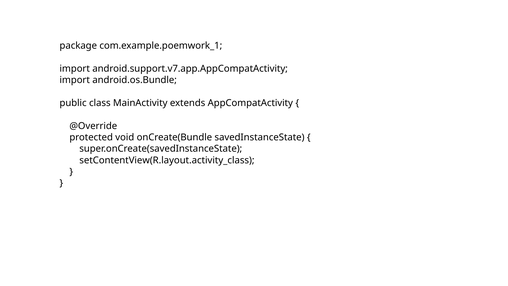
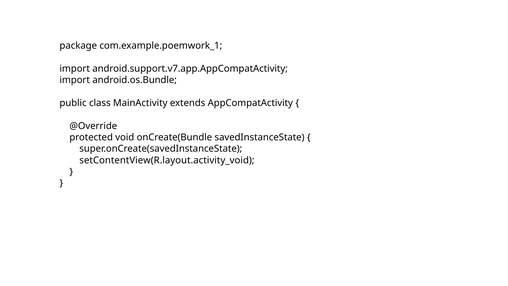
setContentView(R.layout.activity_class: setContentView(R.layout.activity_class -> setContentView(R.layout.activity_void
